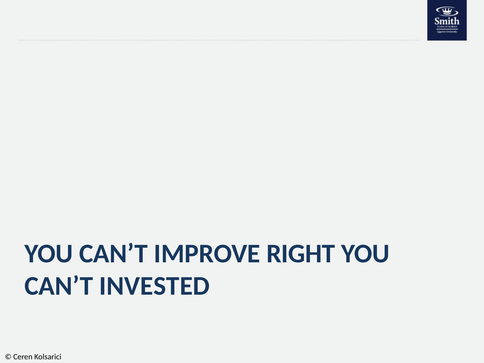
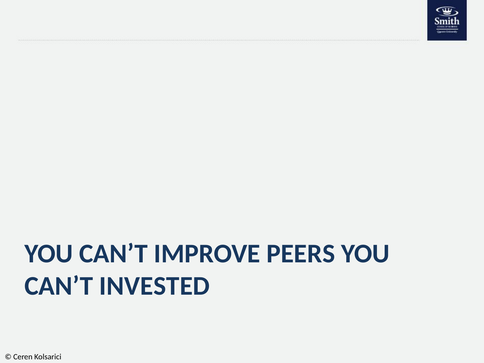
RIGHT: RIGHT -> PEERS
